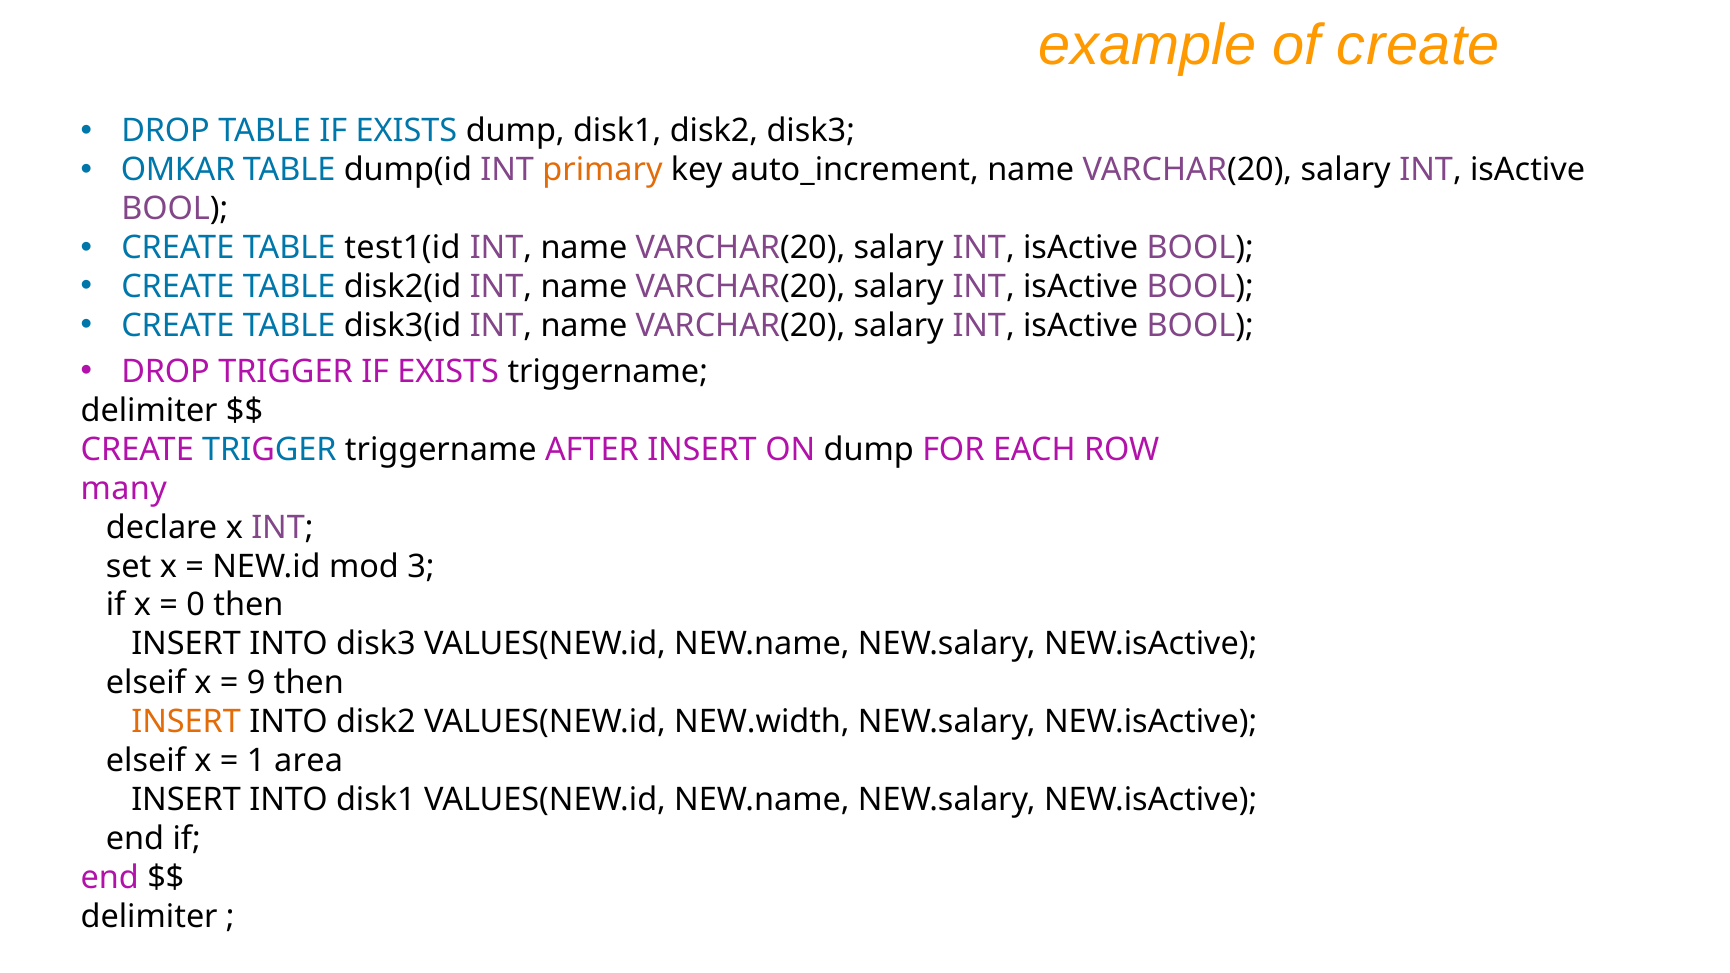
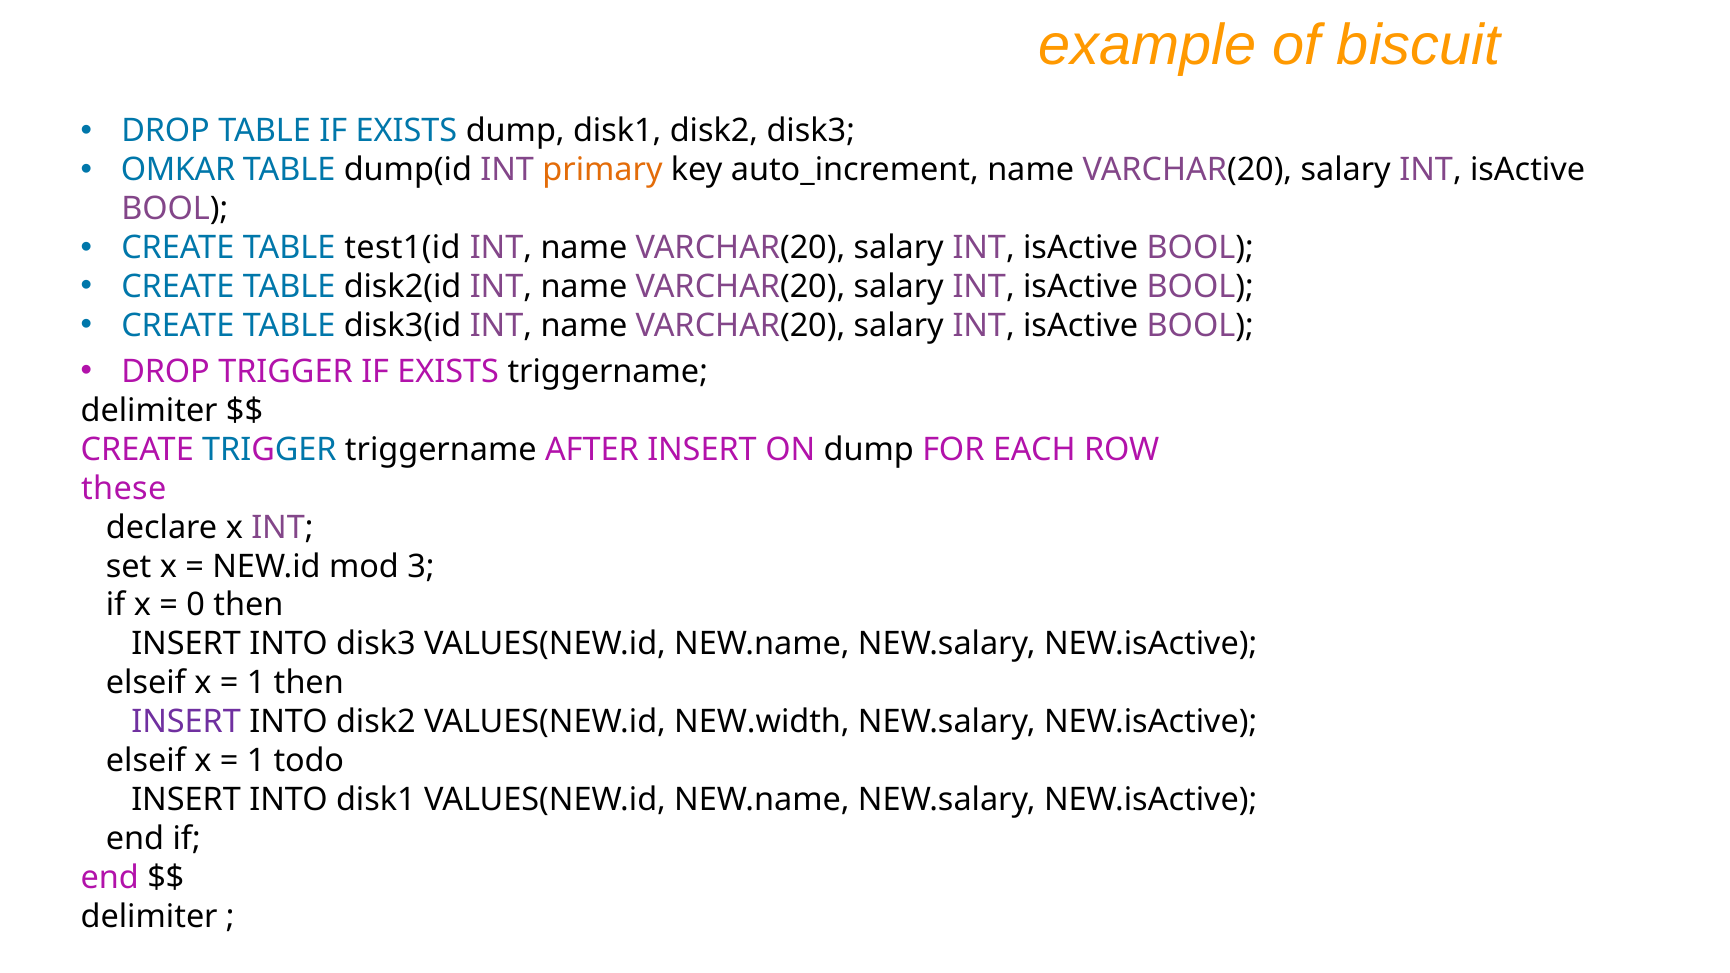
of create: create -> biscuit
many: many -> these
9 at (256, 683): 9 -> 1
INSERT at (186, 722) colour: orange -> purple
area: area -> todo
